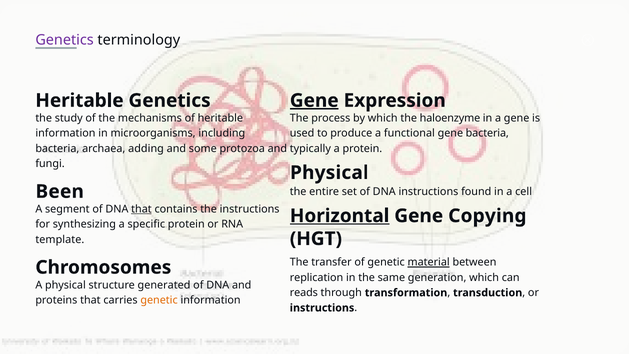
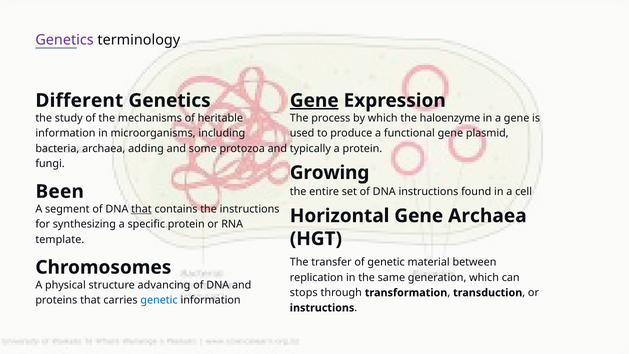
Heritable at (80, 100): Heritable -> Different
gene bacteria: bacteria -> plasmid
Physical at (329, 173): Physical -> Growing
Horizontal underline: present -> none
Gene Copying: Copying -> Archaea
material underline: present -> none
generated: generated -> advancing
reads: reads -> stops
genetic at (159, 300) colour: orange -> blue
